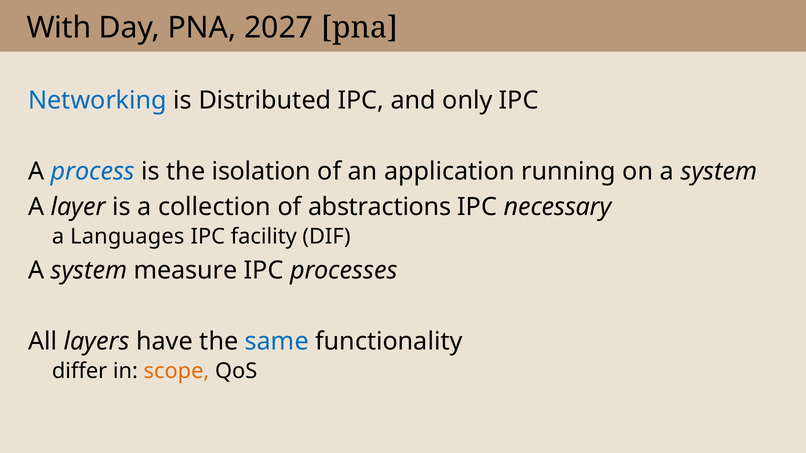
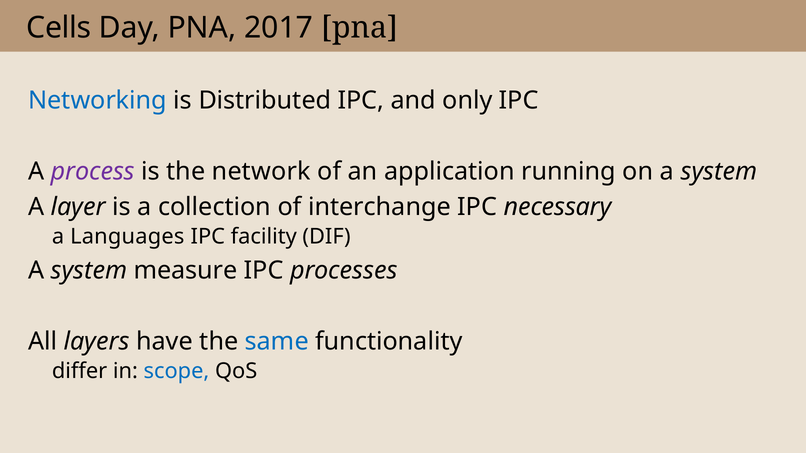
With: With -> Cells
2027: 2027 -> 2017
process colour: blue -> purple
isolation: isolation -> network
abstractions: abstractions -> interchange
scope colour: orange -> blue
